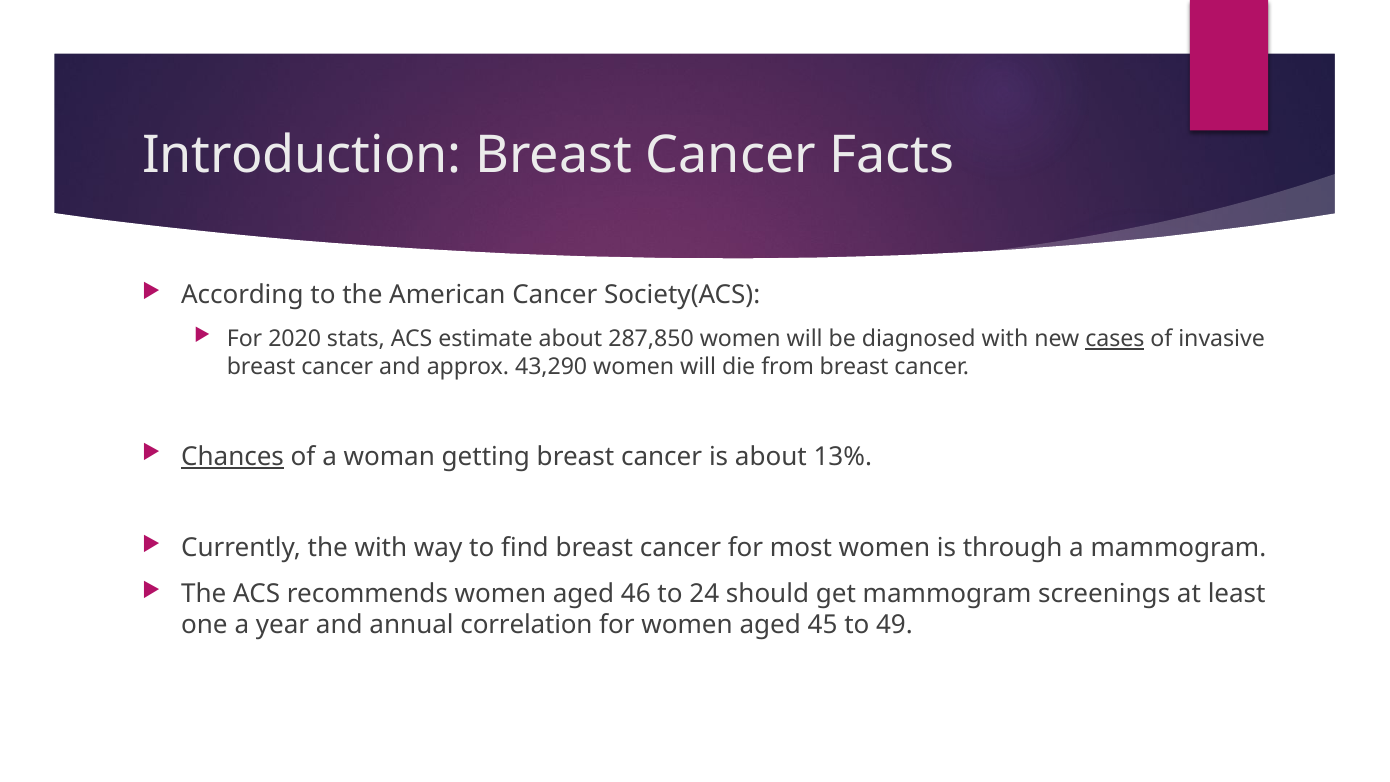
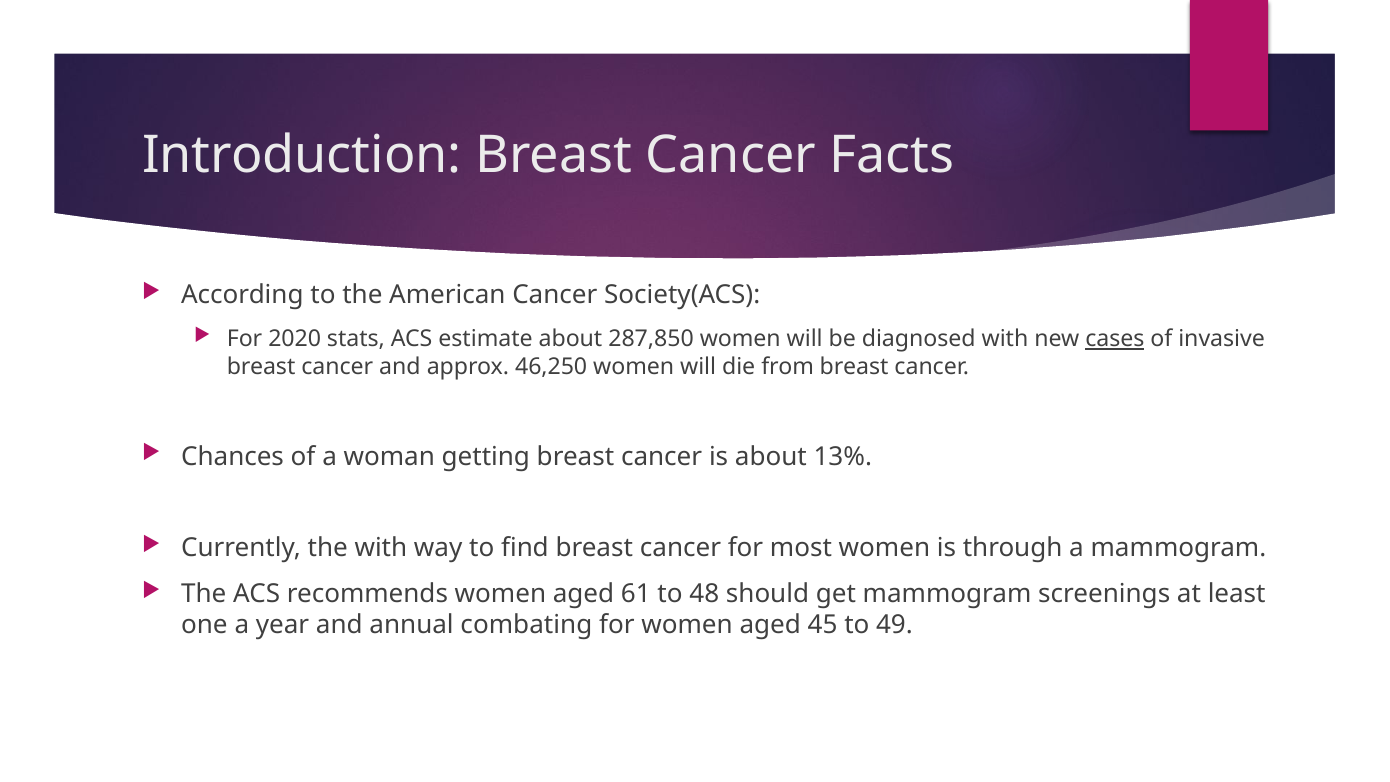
43,290: 43,290 -> 46,250
Chances underline: present -> none
46: 46 -> 61
24: 24 -> 48
correlation: correlation -> combating
